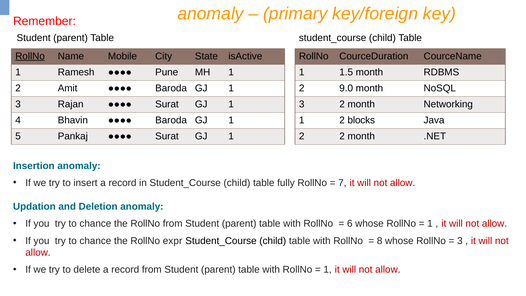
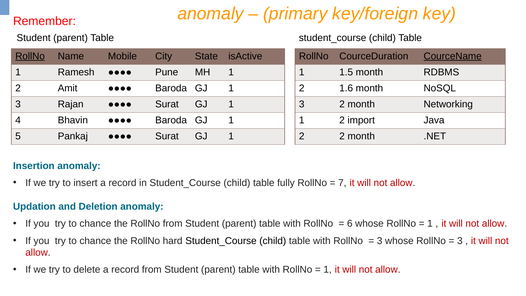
CourceName underline: none -> present
9.0: 9.0 -> 1.6
blocks: blocks -> import
expr: expr -> hard
8 at (380, 241): 8 -> 3
